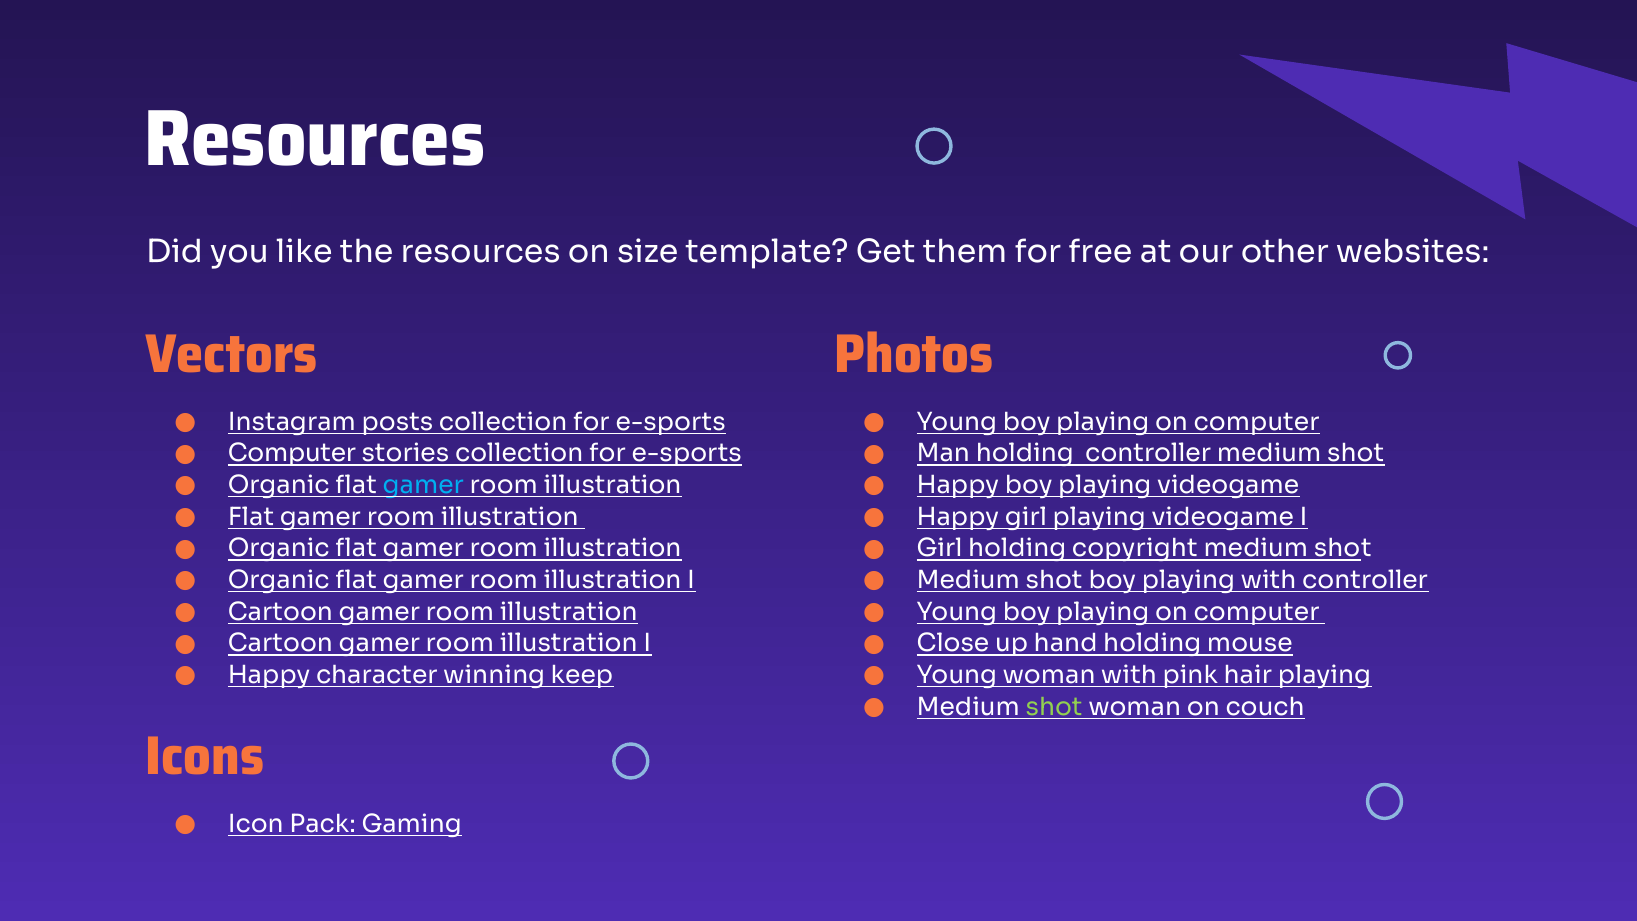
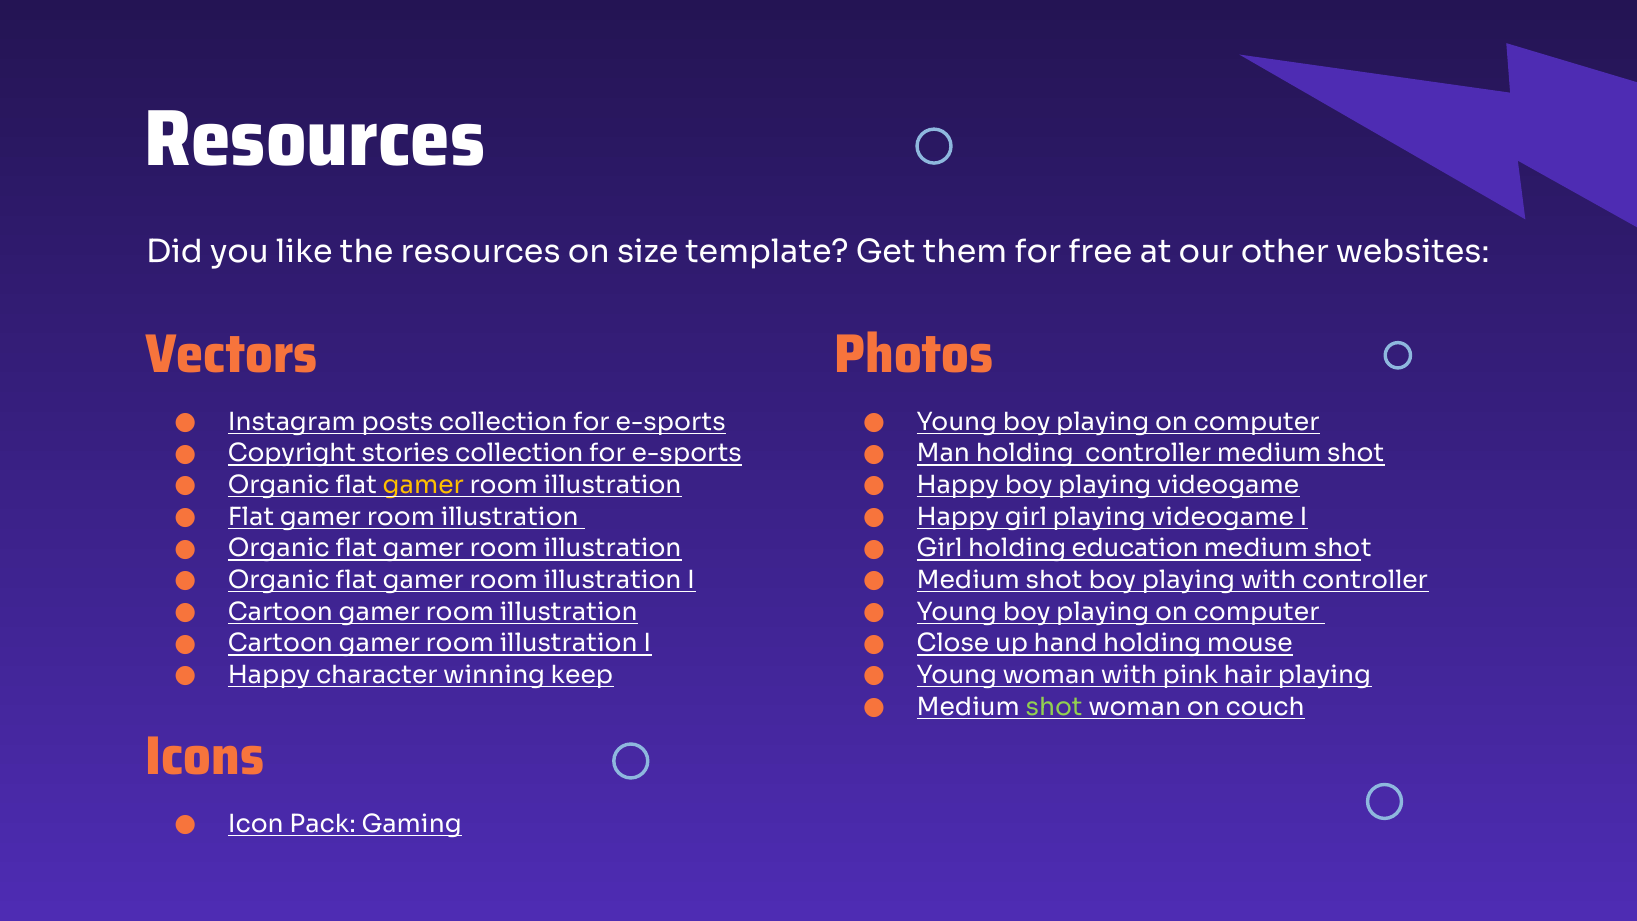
Computer at (292, 454): Computer -> Copyright
gamer at (423, 485) colour: light blue -> yellow
copyright: copyright -> education
